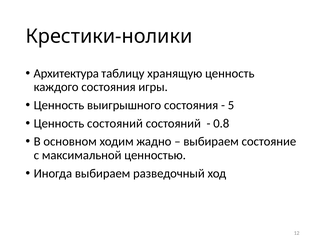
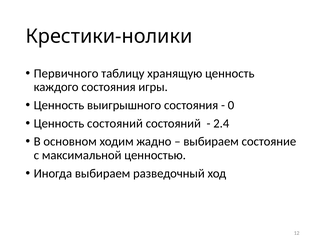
Архитектура: Архитектура -> Первичного
5: 5 -> 0
0.8: 0.8 -> 2.4
